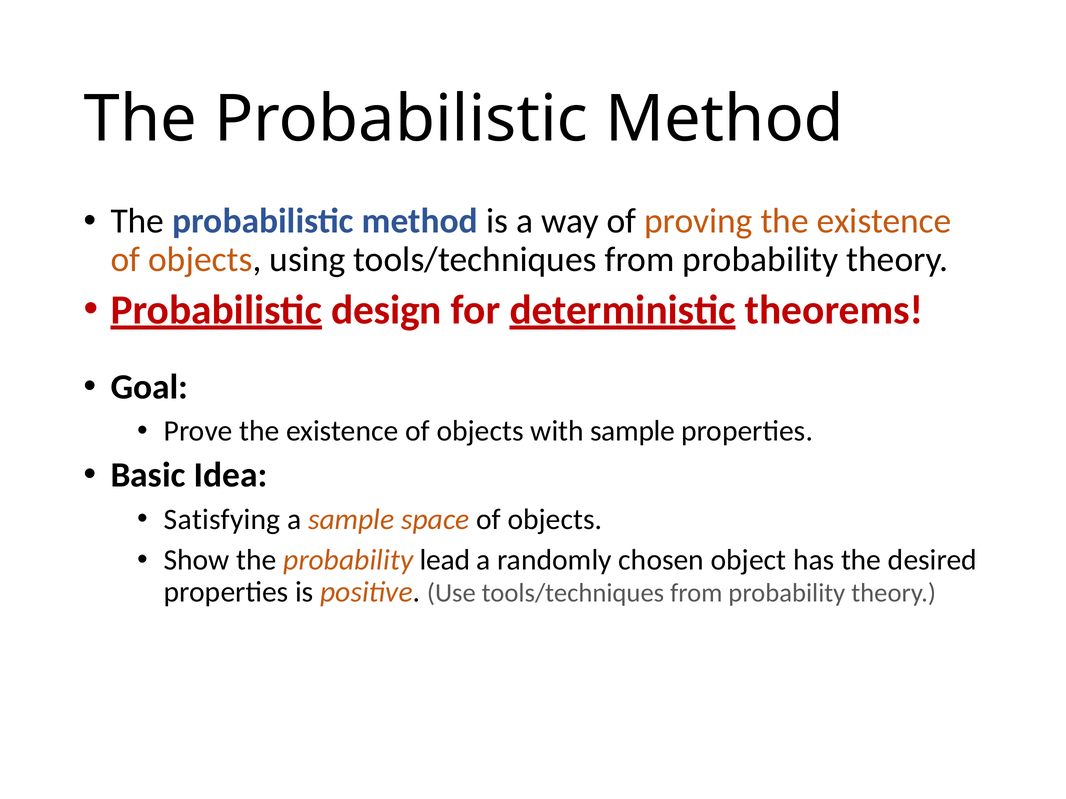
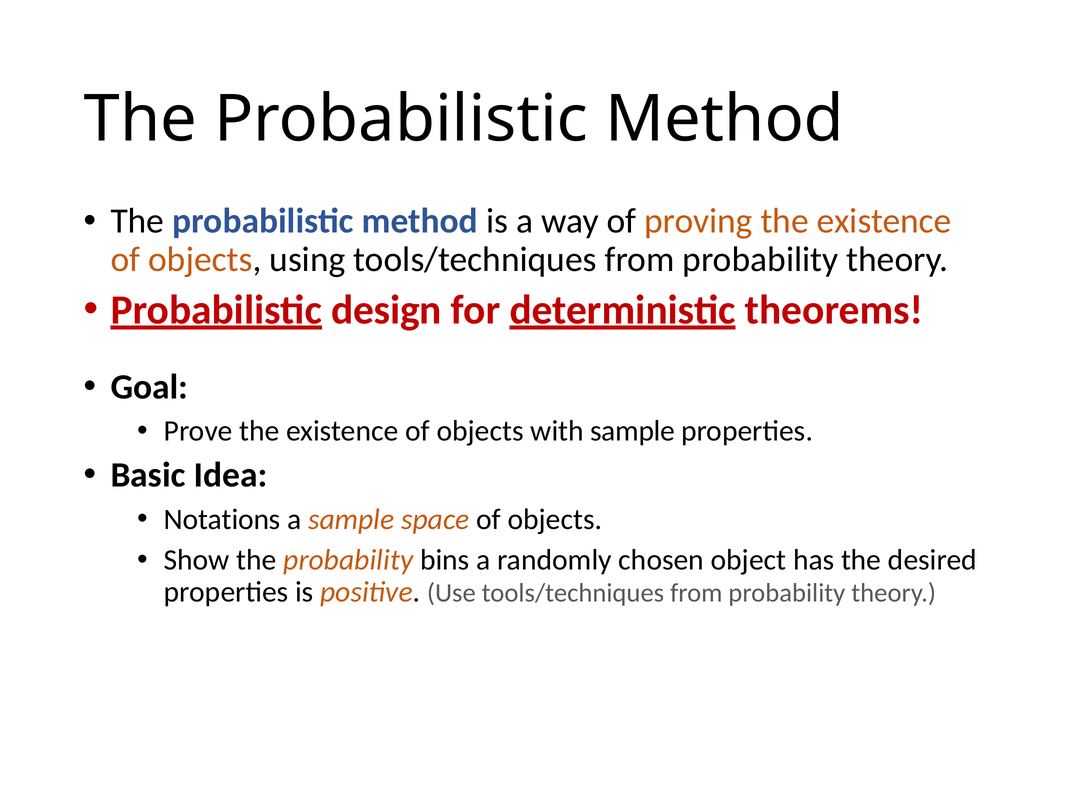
Satisfying: Satisfying -> Notations
lead: lead -> bins
